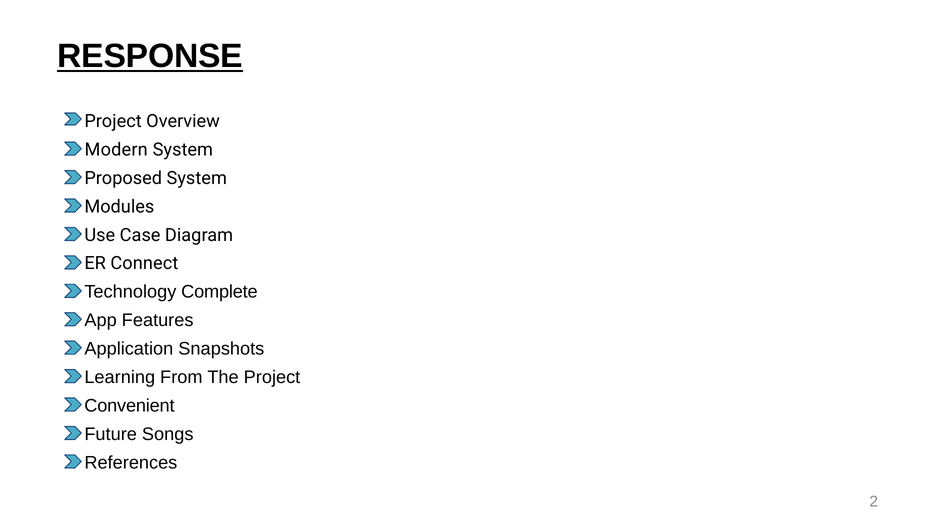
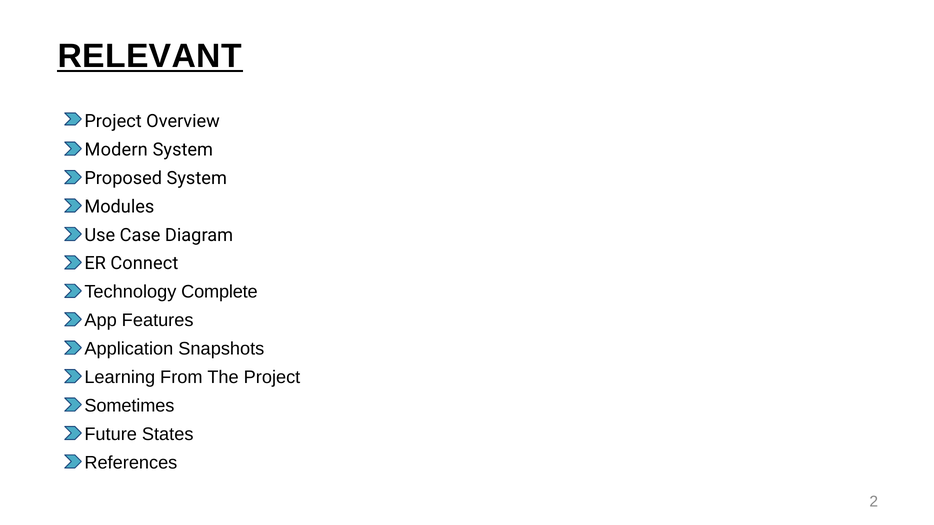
RESPONSE: RESPONSE -> RELEVANT
Convenient: Convenient -> Sometimes
Songs: Songs -> States
